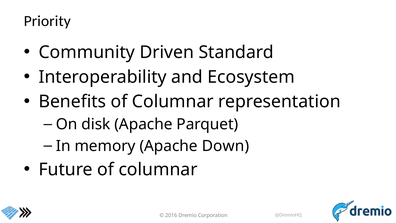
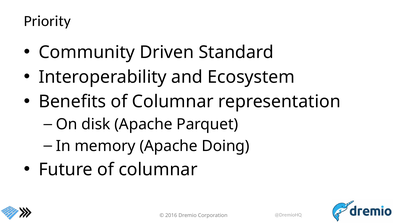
Down: Down -> Doing
